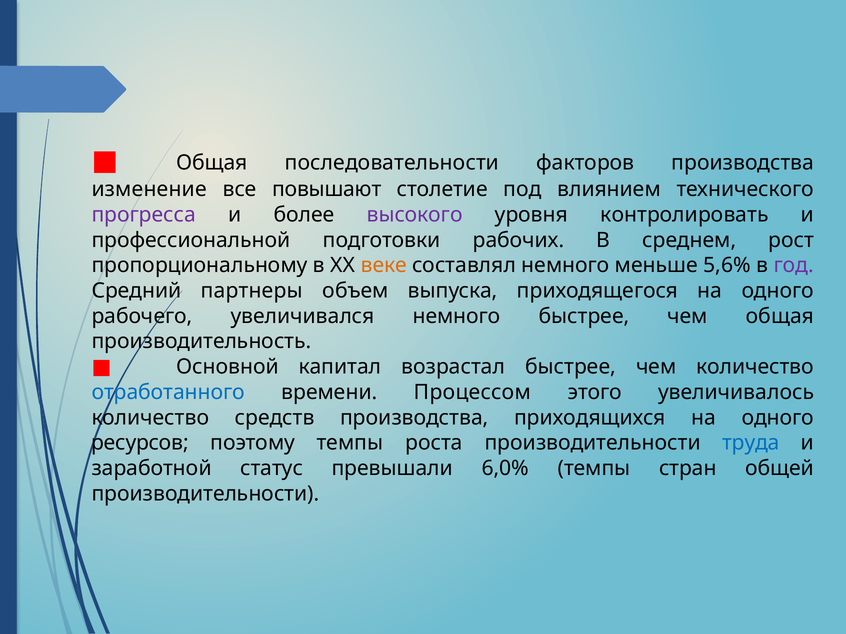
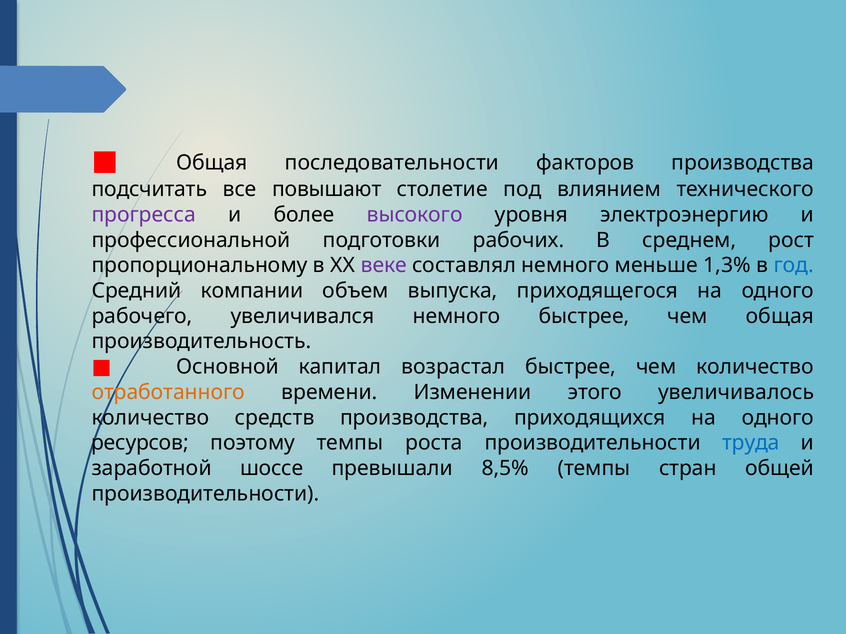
изменение: изменение -> подсчитать
контролировать: контролировать -> электроэнергию
веке colour: orange -> purple
5,6%: 5,6% -> 1,3%
год colour: purple -> blue
партнеры: партнеры -> компании
отработанного colour: blue -> orange
Процессом: Процессом -> Изменении
статус: статус -> шоссе
6,0%: 6,0% -> 8,5%
